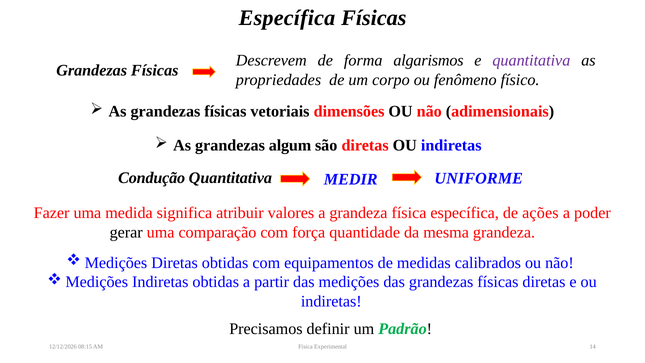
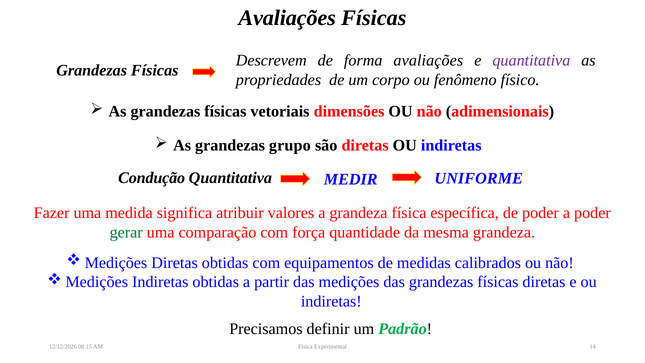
Específica at (287, 18): Específica -> Avaliações
forma algarismos: algarismos -> avaliações
algum: algum -> grupo
de ações: ações -> poder
gerar colour: black -> green
